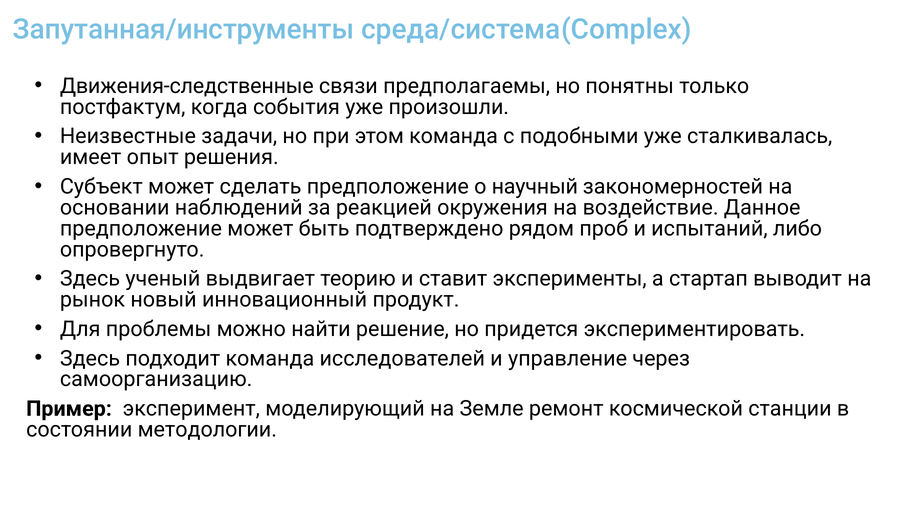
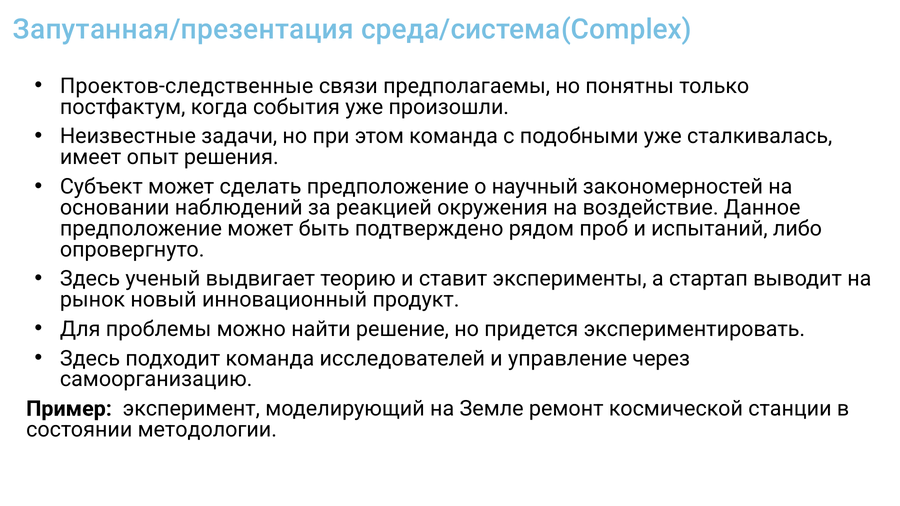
Запутанная/инструменты: Запутанная/инструменты -> Запутанная/презентация
Движения-следственные: Движения-следственные -> Проектов-следственные
